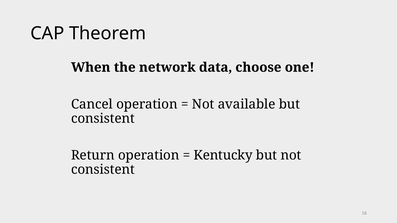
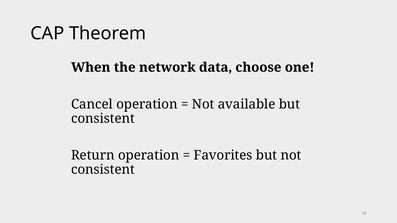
Kentucky: Kentucky -> Favorites
